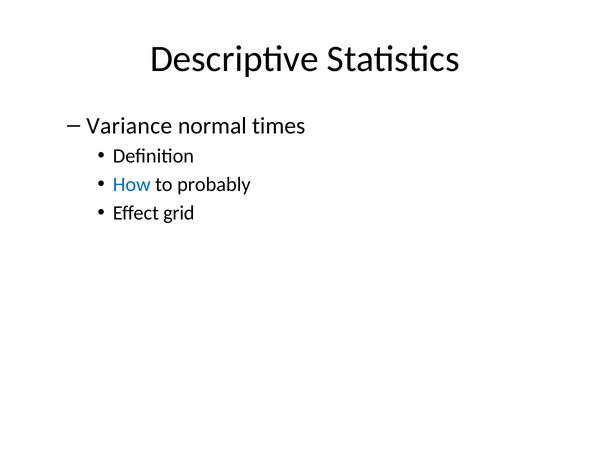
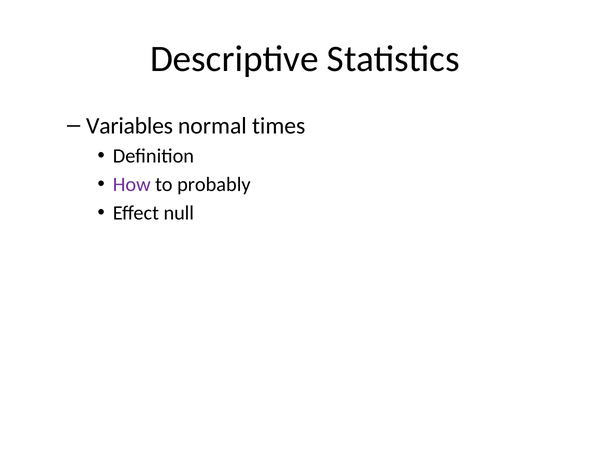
Variance: Variance -> Variables
How colour: blue -> purple
grid: grid -> null
